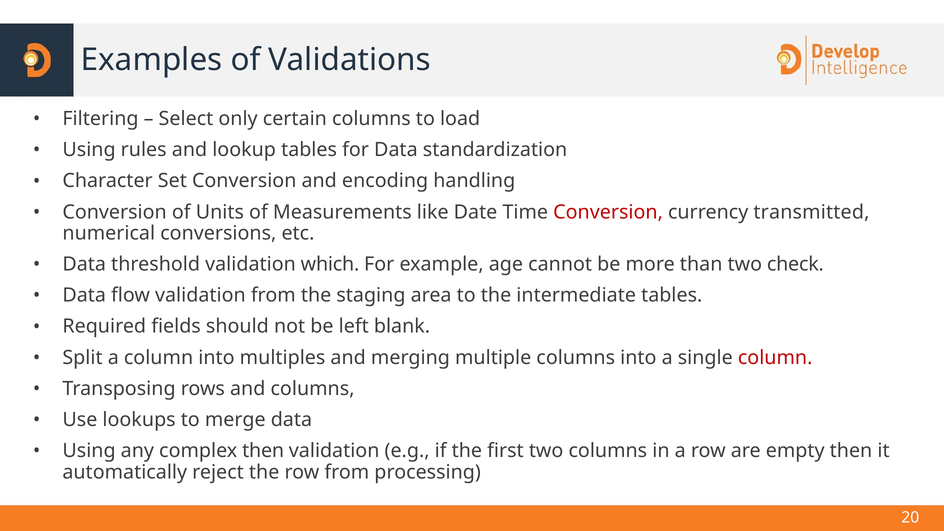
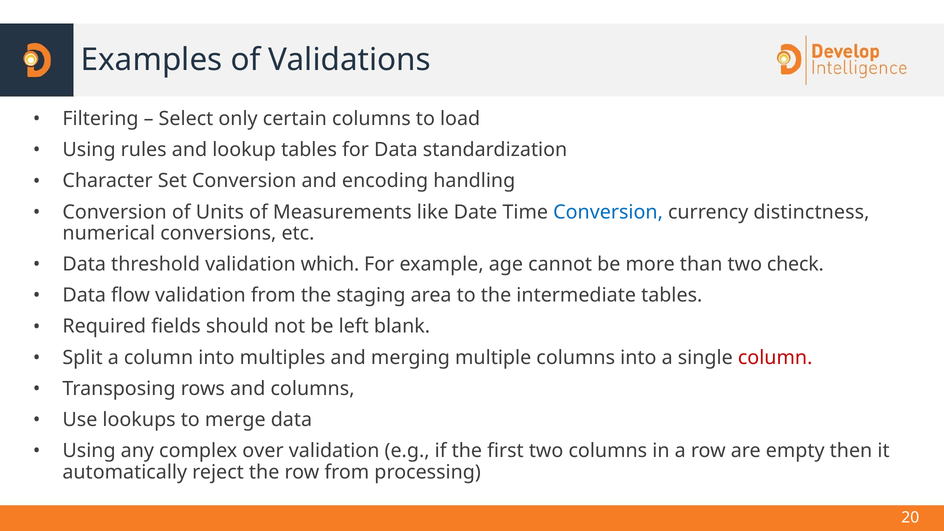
Conversion at (608, 212) colour: red -> blue
transmitted: transmitted -> distinctness
complex then: then -> over
